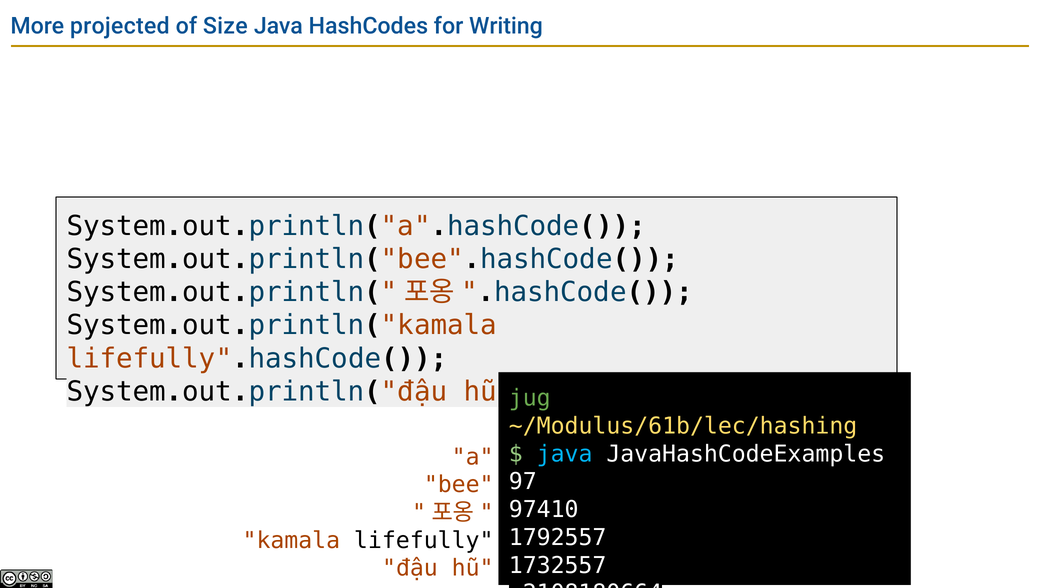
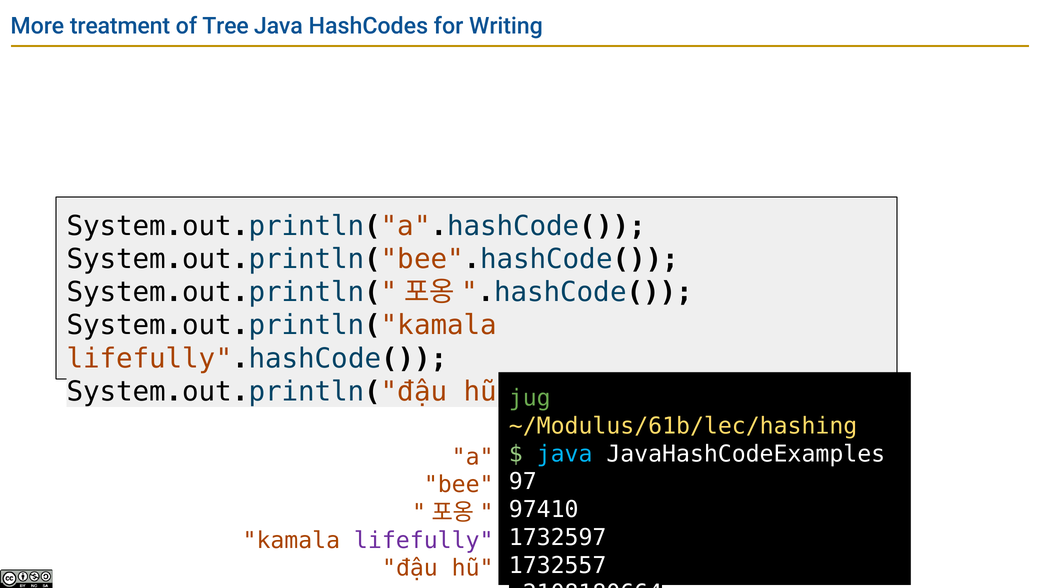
projected: projected -> treatment
Size: Size -> Tree
1792557: 1792557 -> 1732597
lifefully colour: black -> purple
